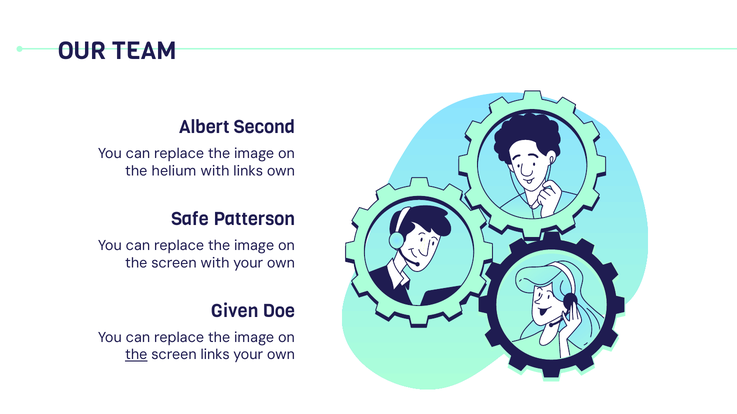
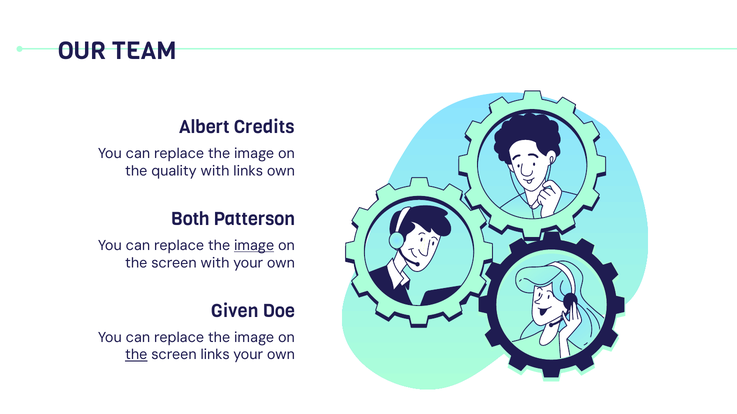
Second: Second -> Credits
helium: helium -> quality
Safe: Safe -> Both
image at (254, 246) underline: none -> present
